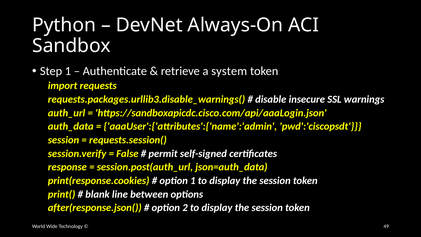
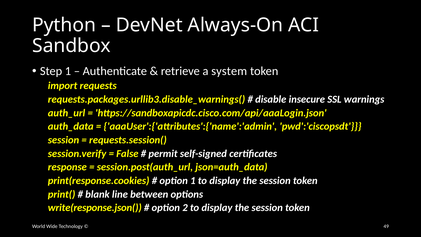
after(response.json(: after(response.json( -> write(response.json(
